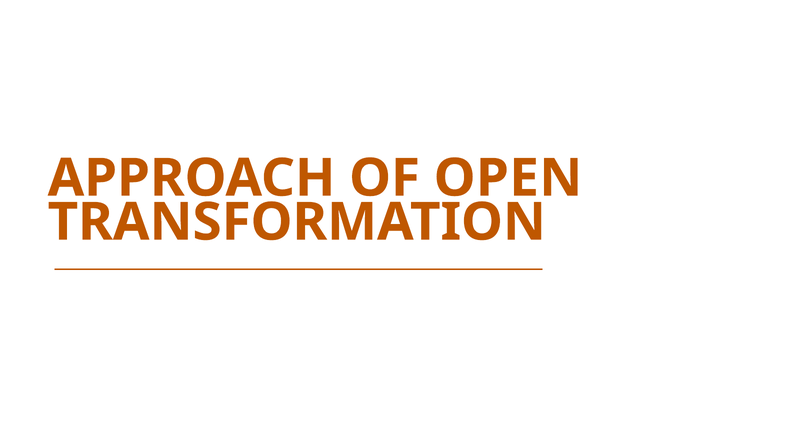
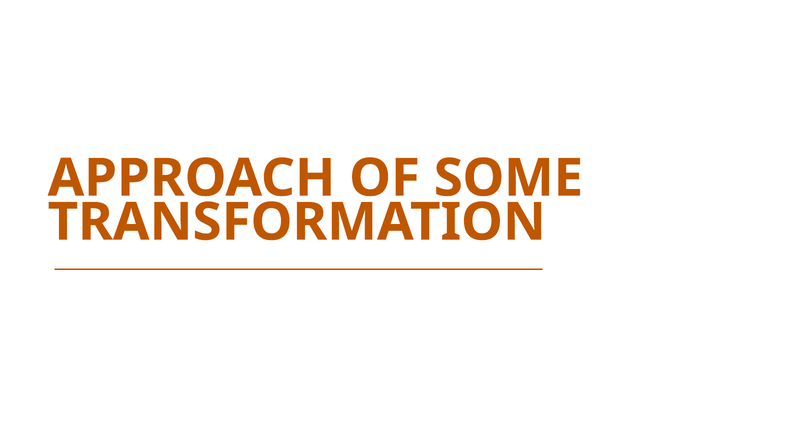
OPEN: OPEN -> SOME
